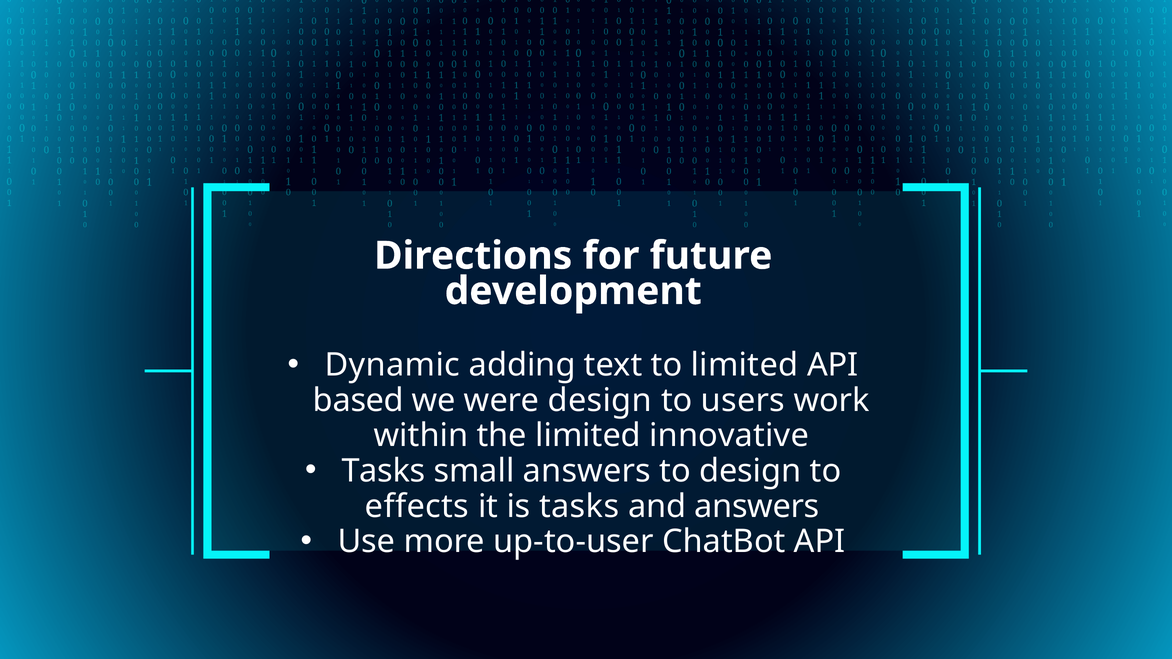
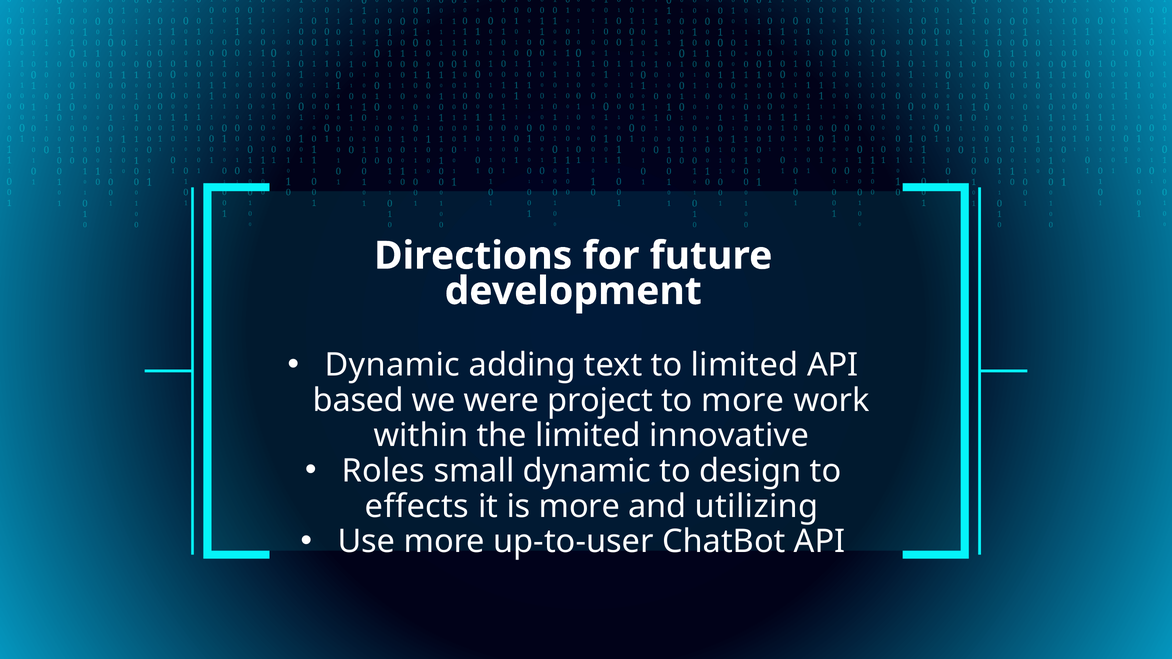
were design: design -> project
to users: users -> more
Tasks at (384, 471): Tasks -> Roles
small answers: answers -> dynamic
is tasks: tasks -> more
and answers: answers -> utilizing
